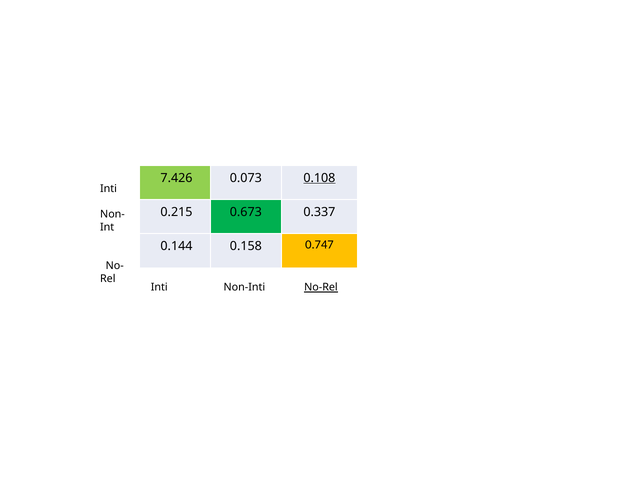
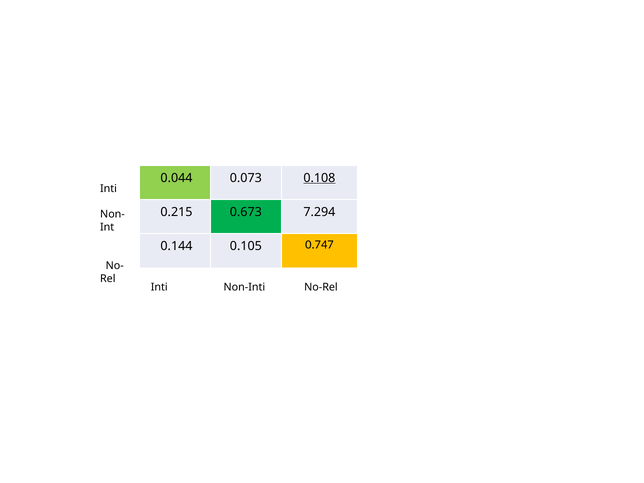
7.426: 7.426 -> 0.044
0.337: 0.337 -> 7.294
0.158: 0.158 -> 0.105
No-Rel underline: present -> none
